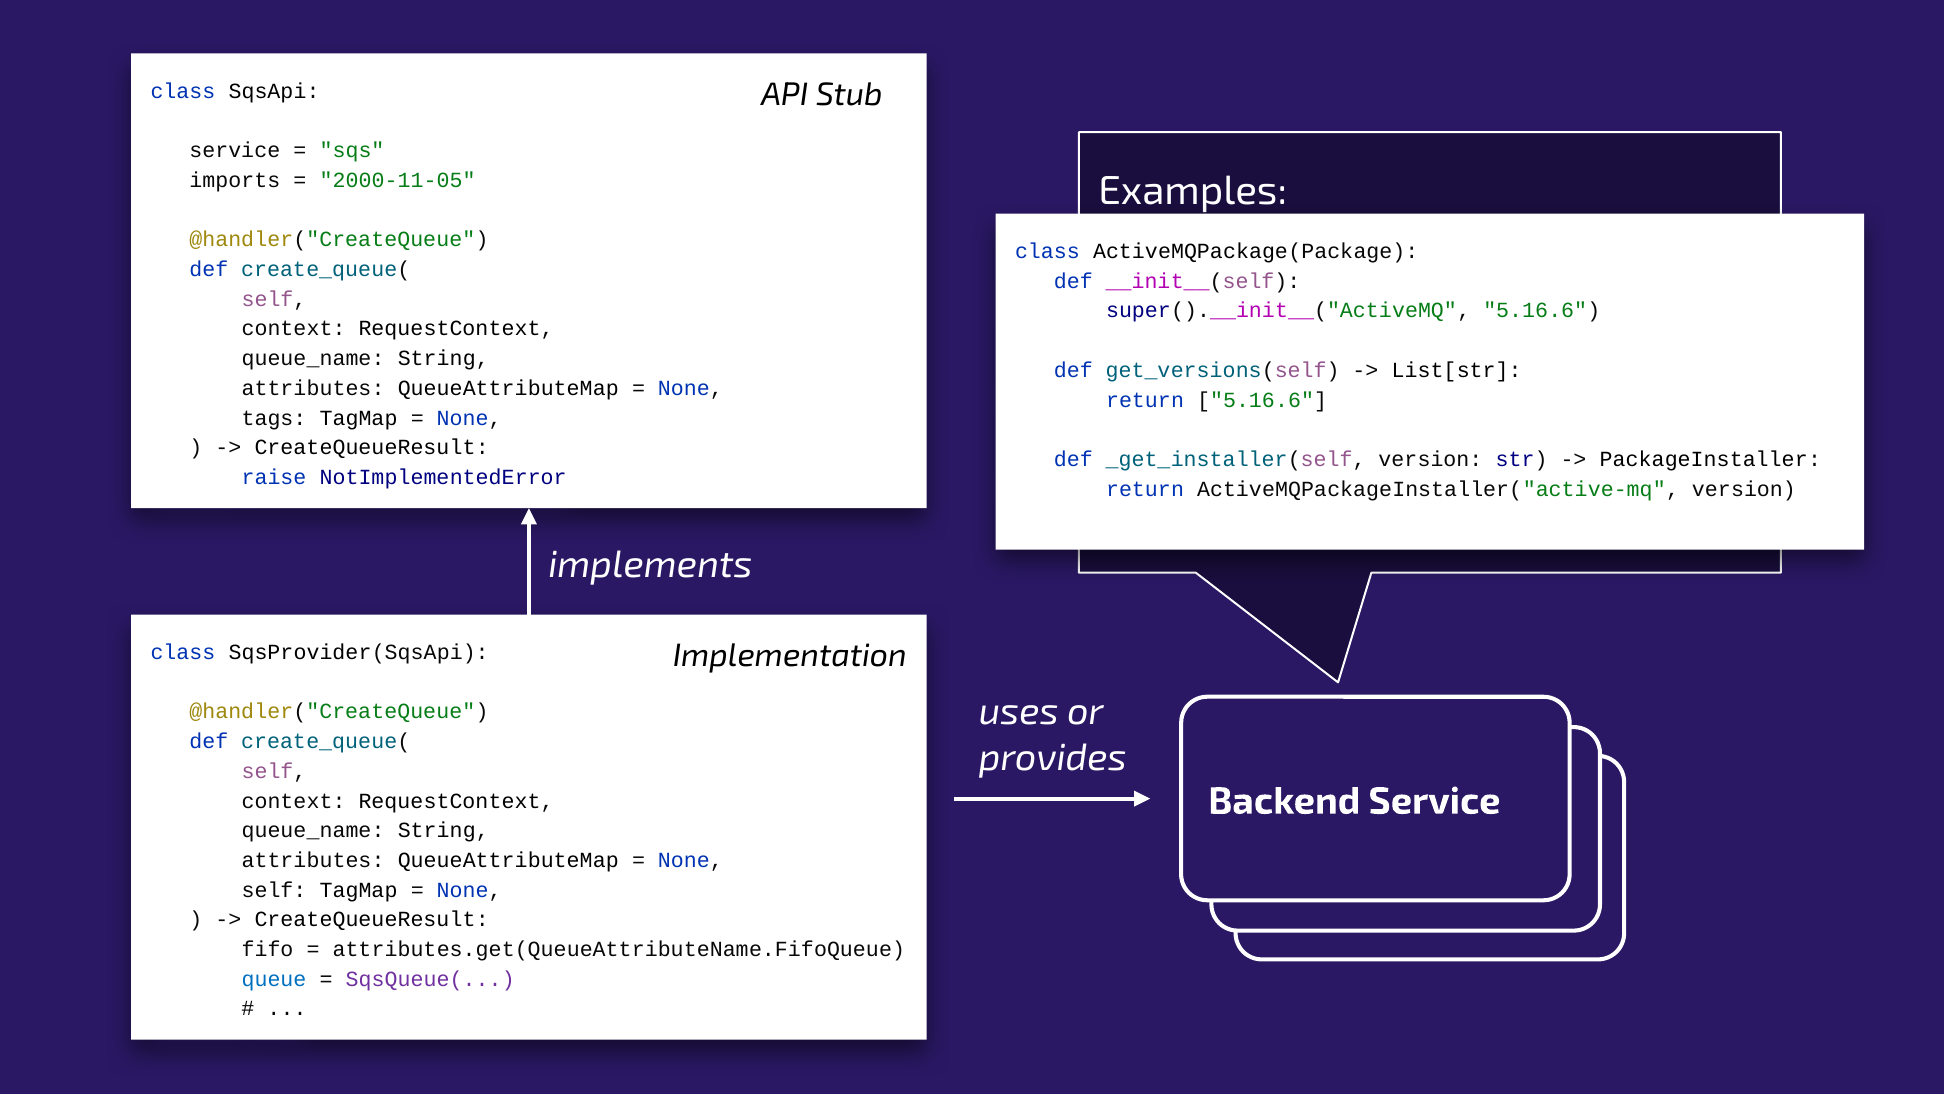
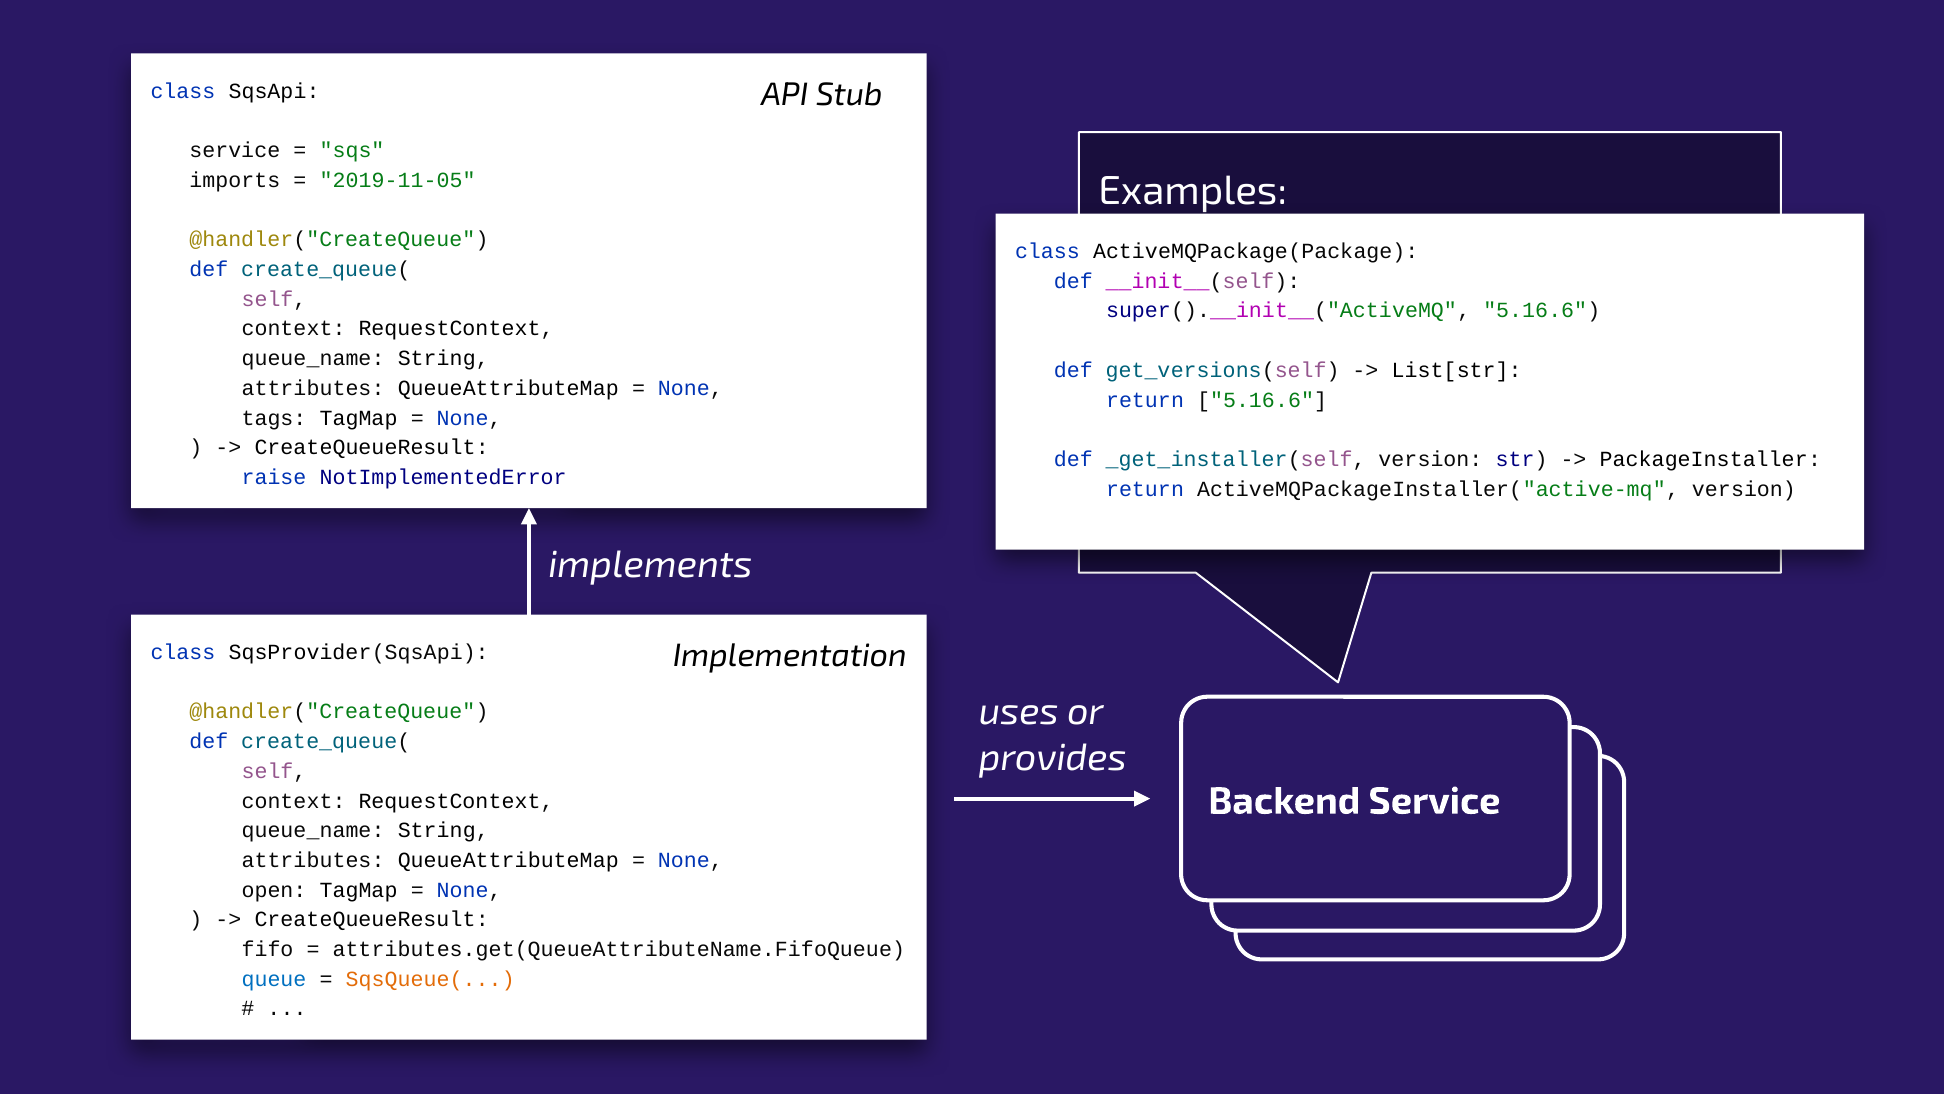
2000-11-05: 2000-11-05 -> 2019-11-05
self at (274, 890): self -> open
SqsQueue( colour: purple -> orange
